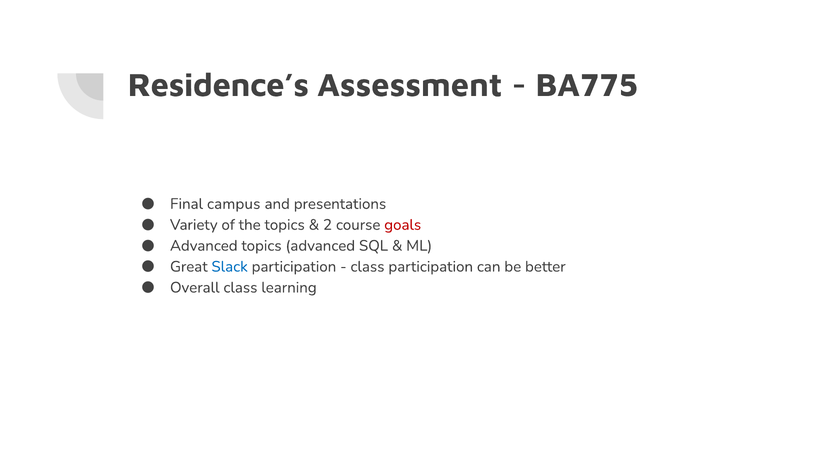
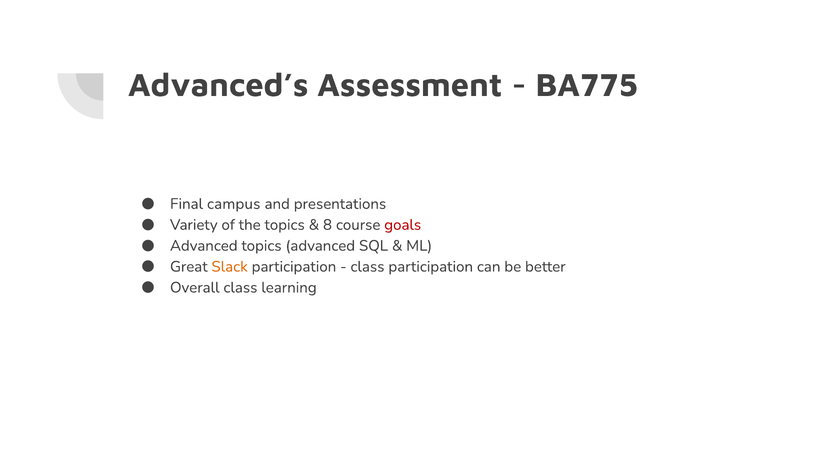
Residence’s: Residence’s -> Advanced’s
2: 2 -> 8
Slack colour: blue -> orange
